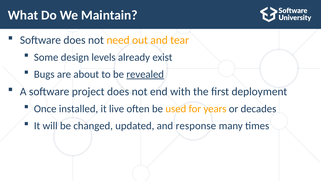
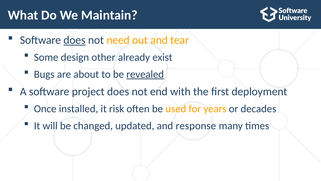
does at (75, 40) underline: none -> present
levels: levels -> other
live: live -> risk
